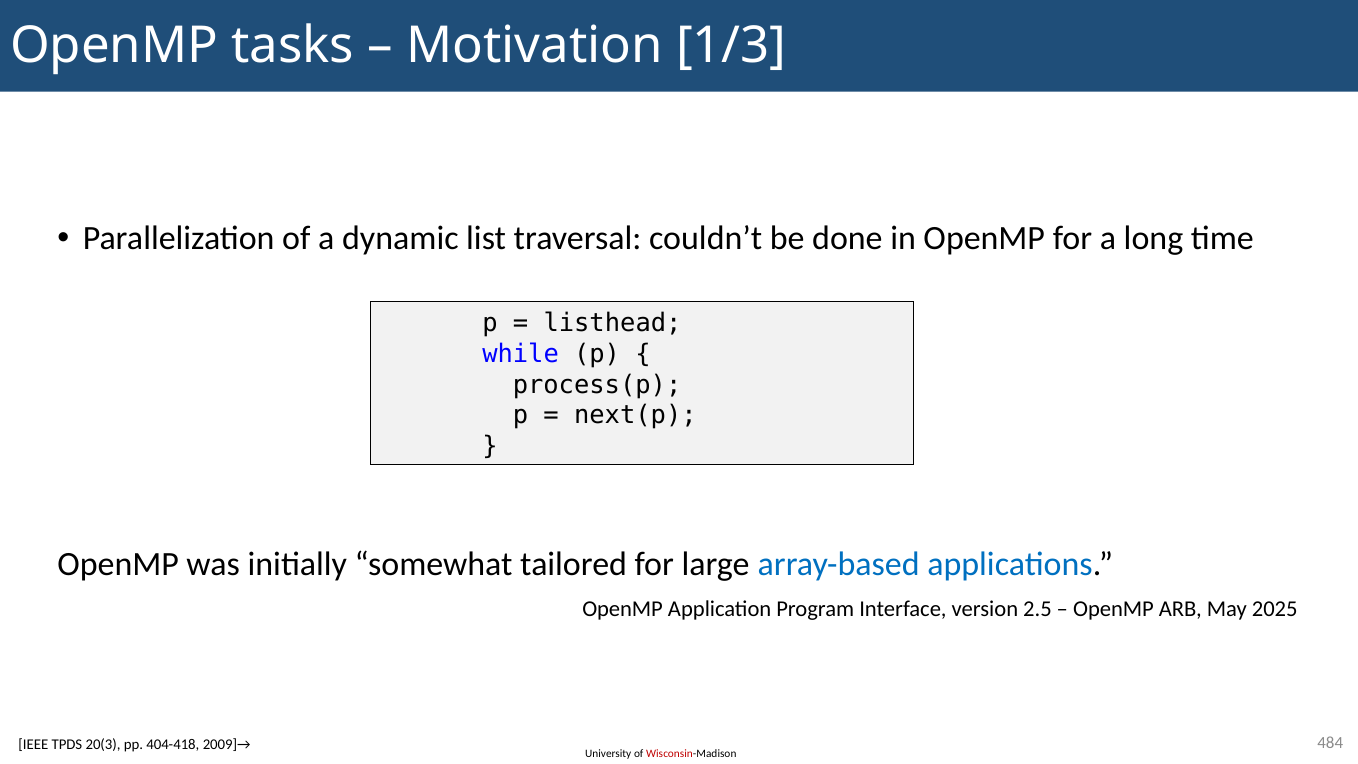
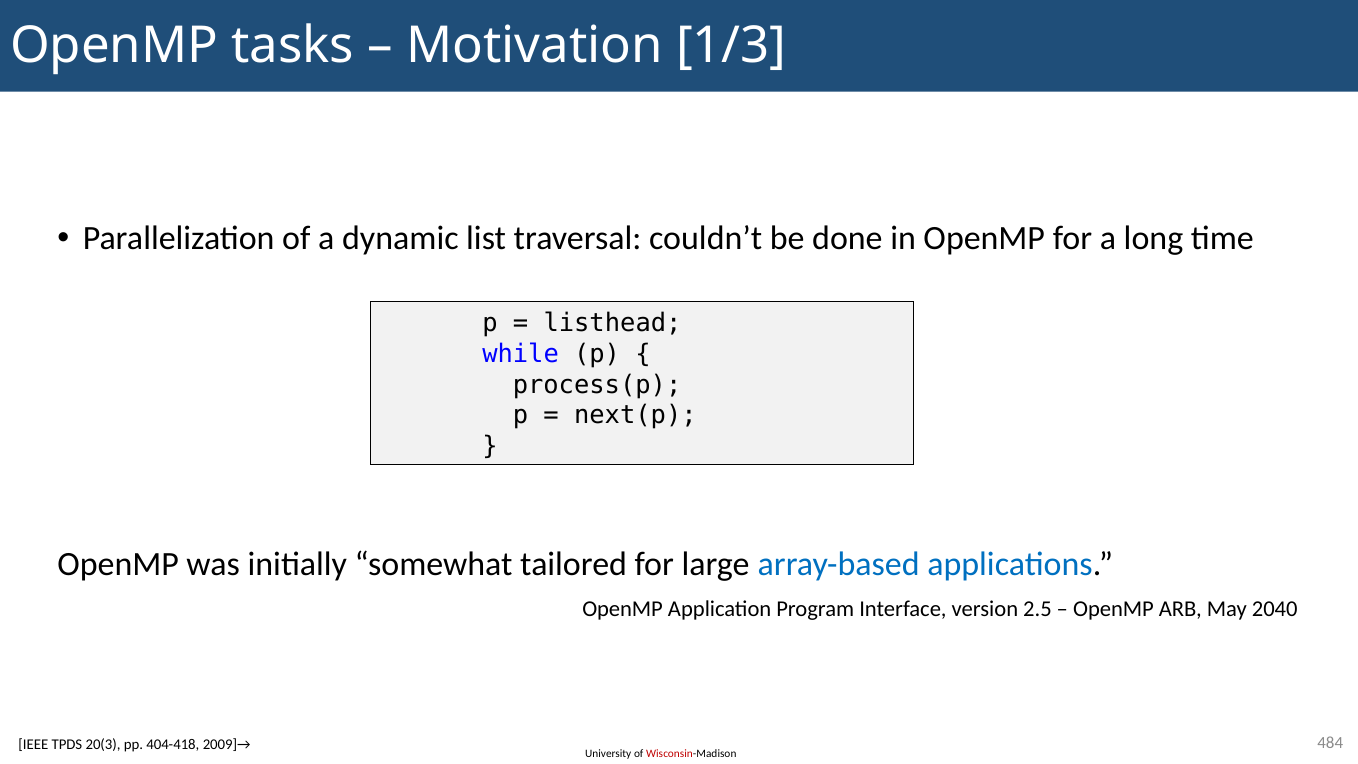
2025: 2025 -> 2040
